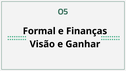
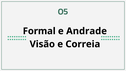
Finanças: Finanças -> Andrade
Ganhar: Ganhar -> Correia
